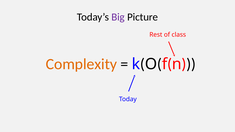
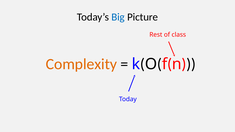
Big colour: purple -> blue
